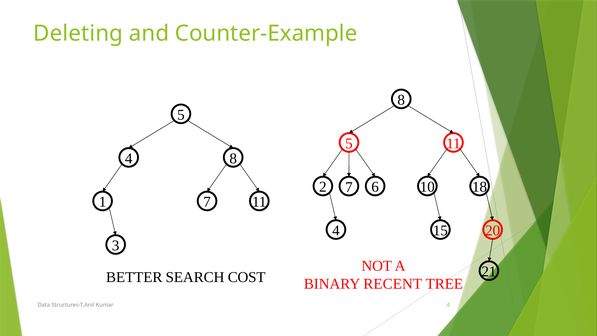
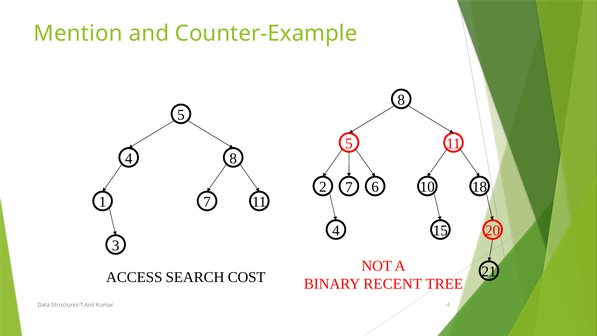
Deleting: Deleting -> Mention
BETTER: BETTER -> ACCESS
